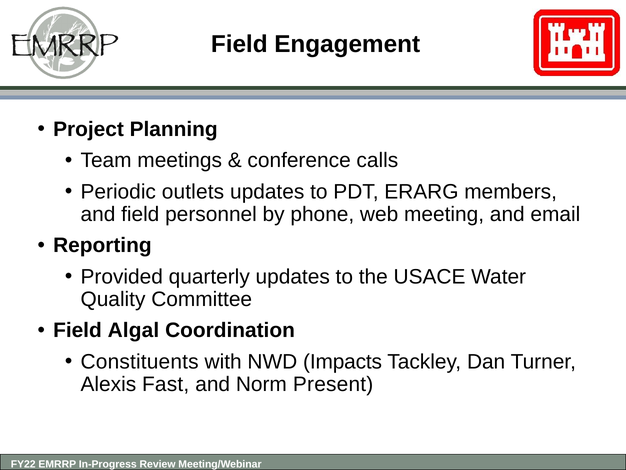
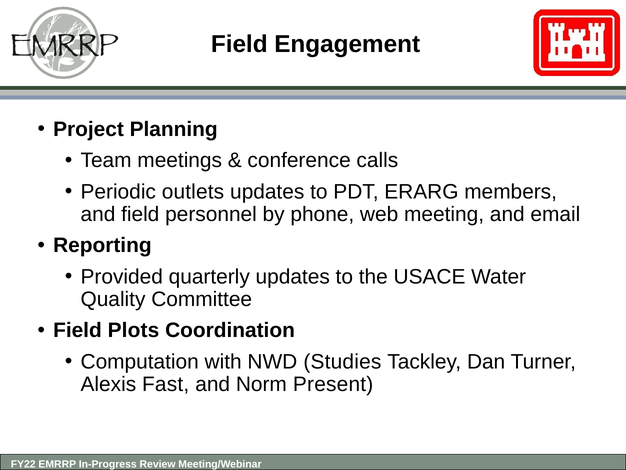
Algal: Algal -> Plots
Constituents: Constituents -> Computation
Impacts: Impacts -> Studies
